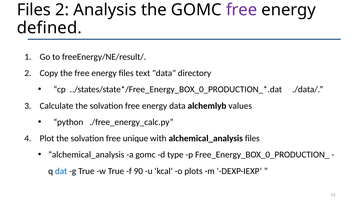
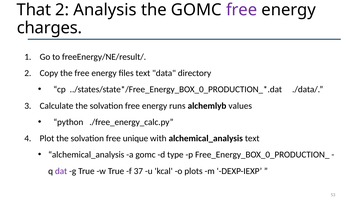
Files at (34, 10): Files -> That
defined: defined -> charges
energy data: data -> runs
alchemical_analysis files: files -> text
dat colour: blue -> purple
90: 90 -> 37
